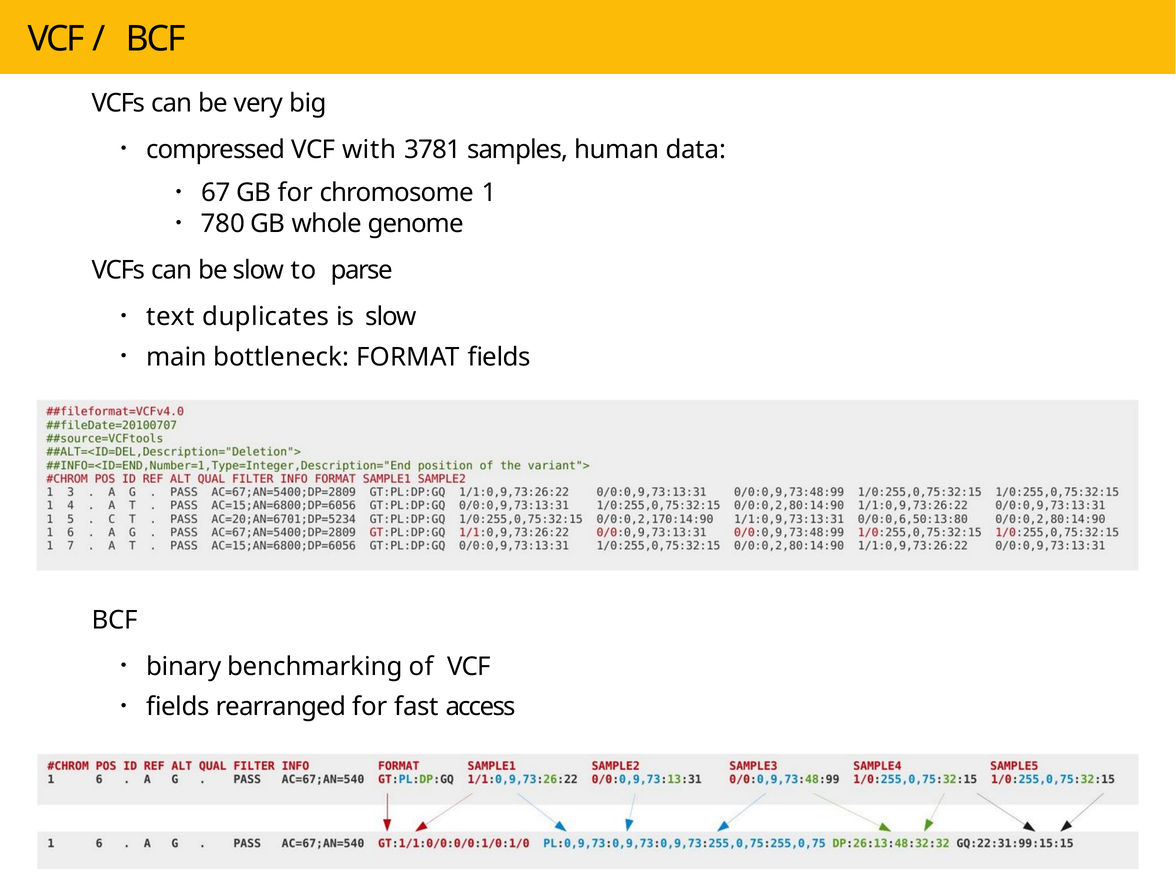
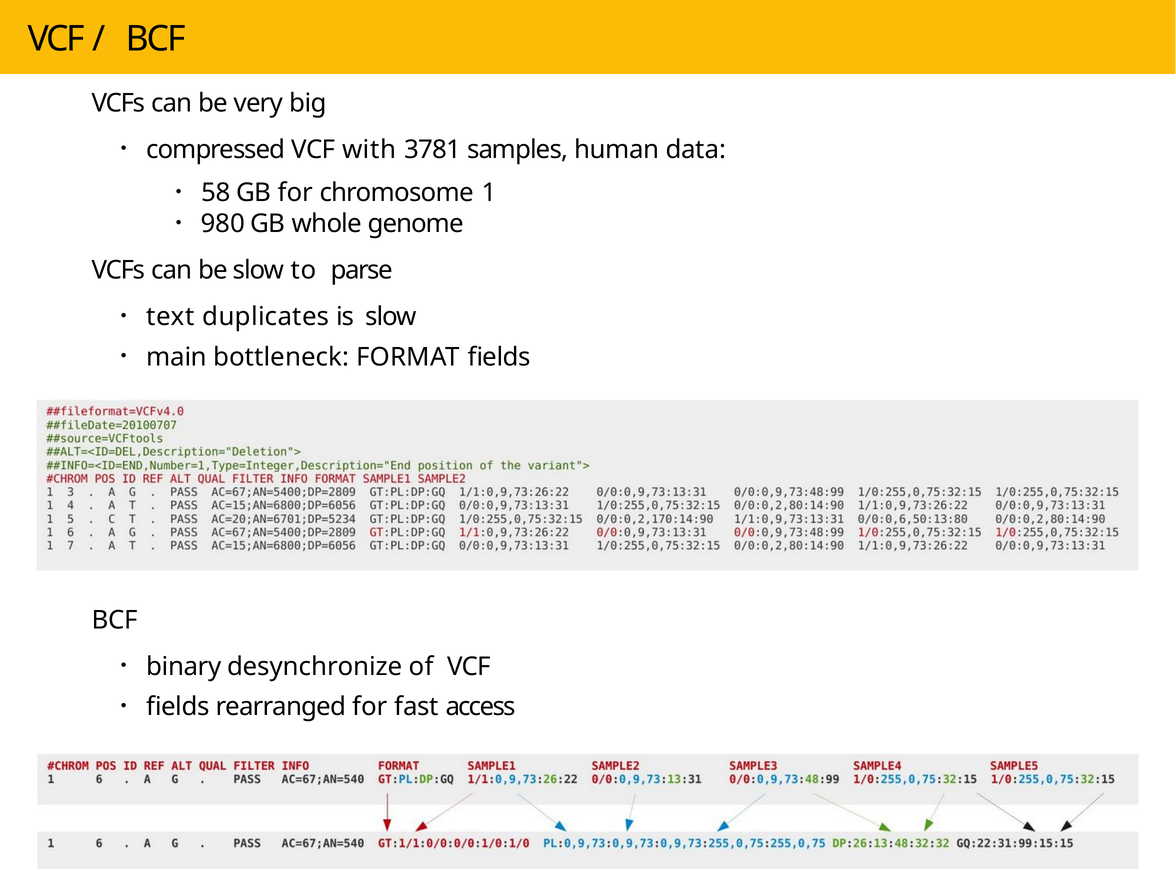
67: 67 -> 58
780: 780 -> 980
benchmarking: benchmarking -> desynchronize
